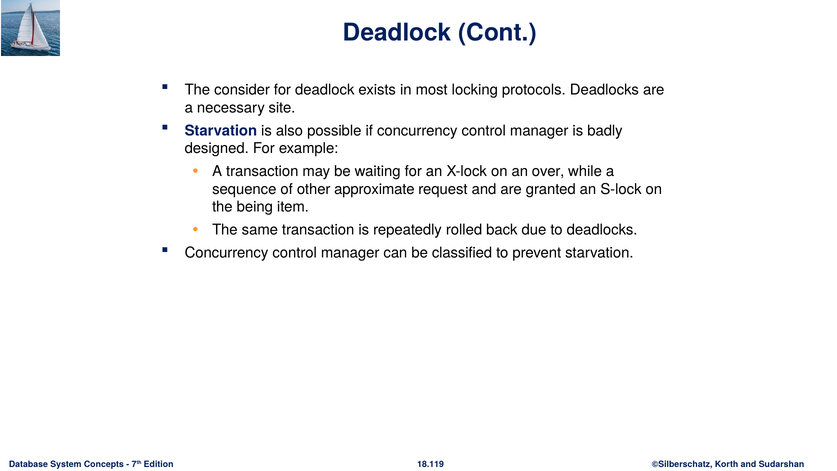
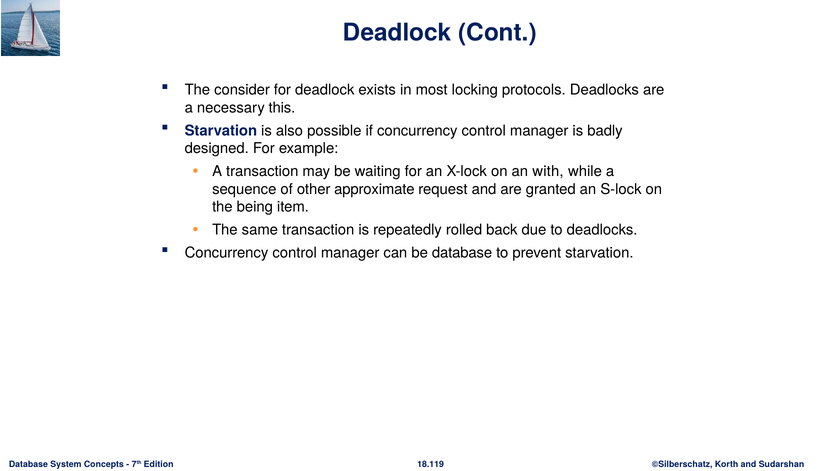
site: site -> this
over: over -> with
be classified: classified -> database
